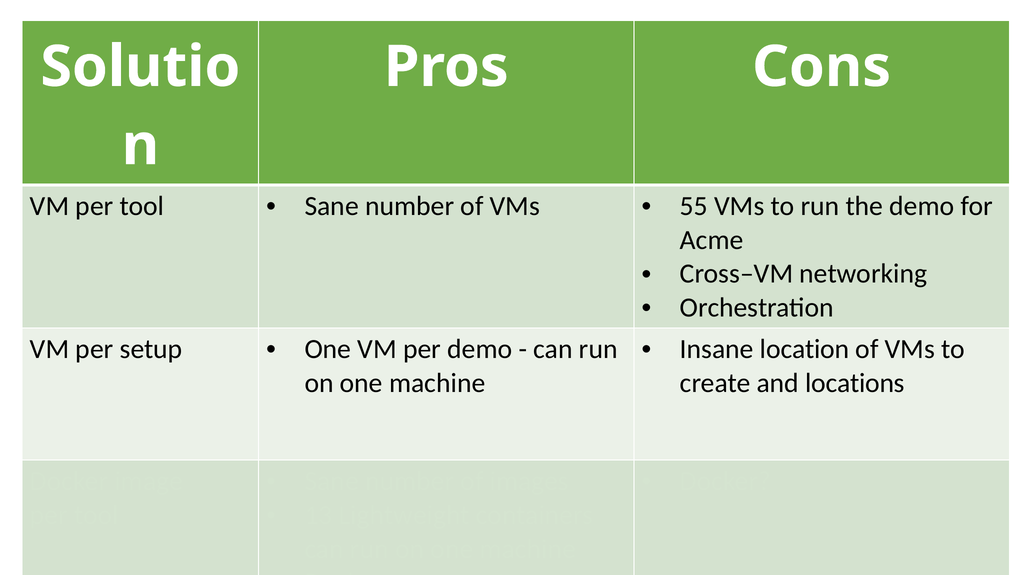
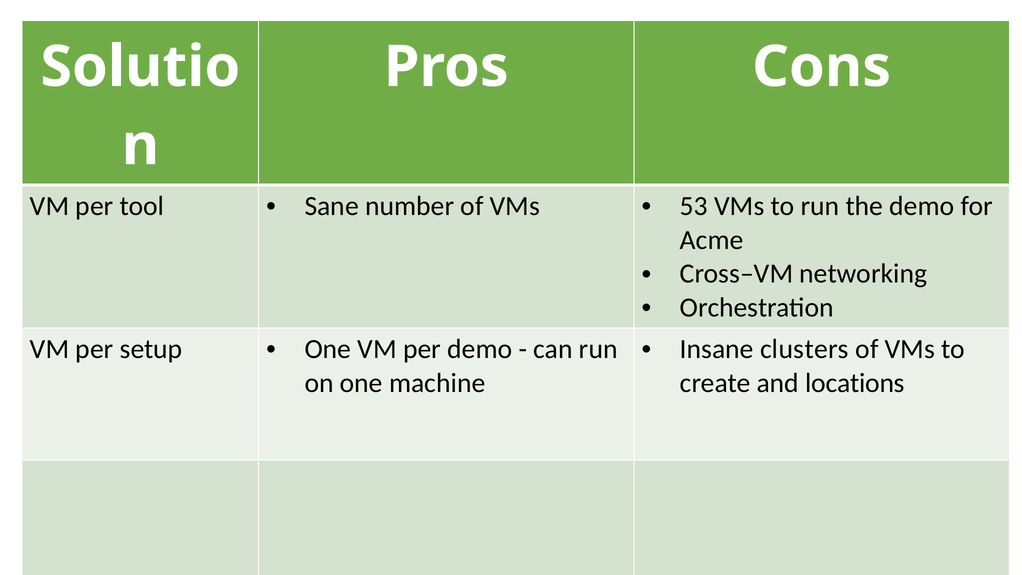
55: 55 -> 53
location: location -> clusters
